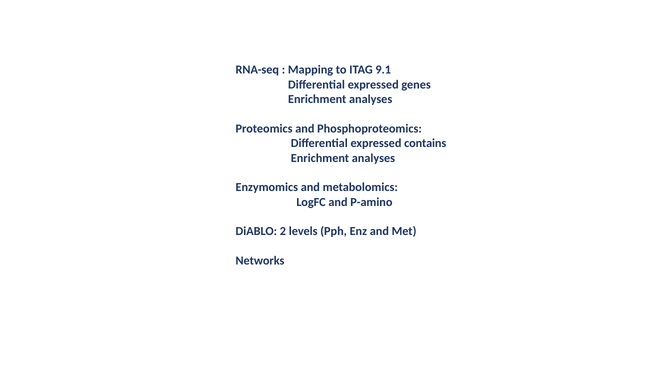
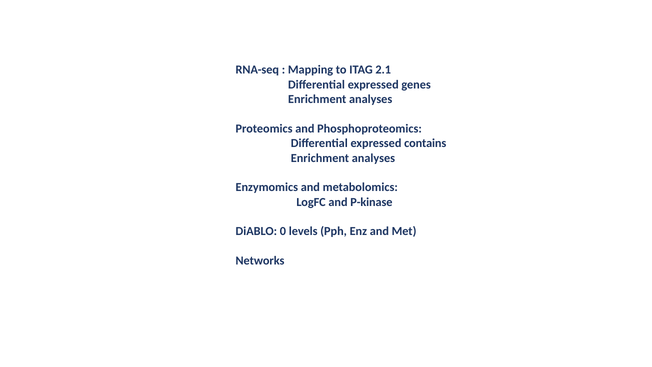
9.1: 9.1 -> 2.1
P-amino: P-amino -> P-kinase
2: 2 -> 0
